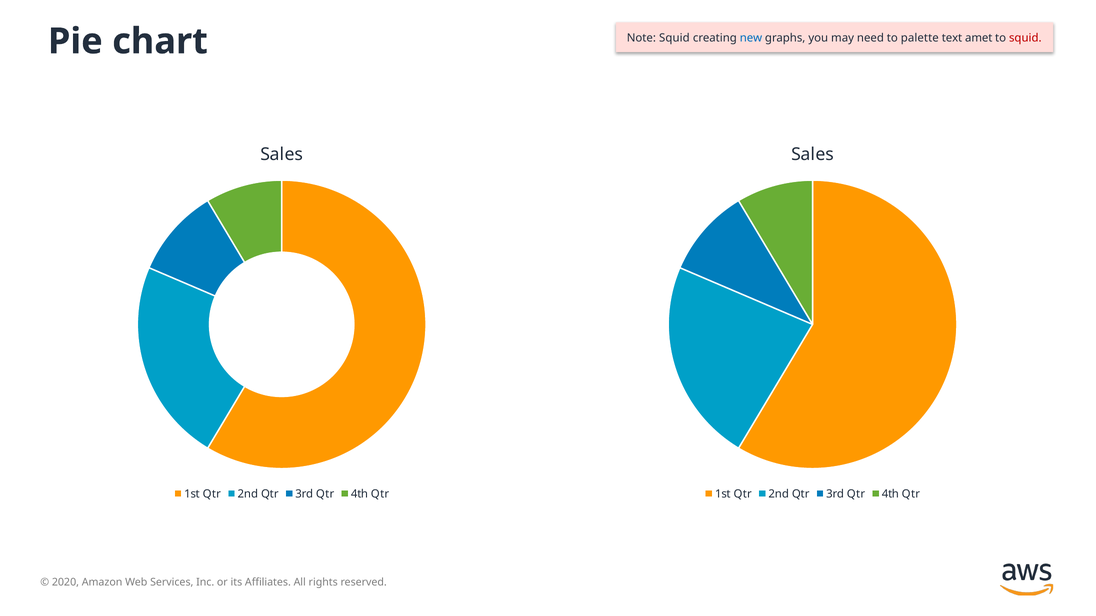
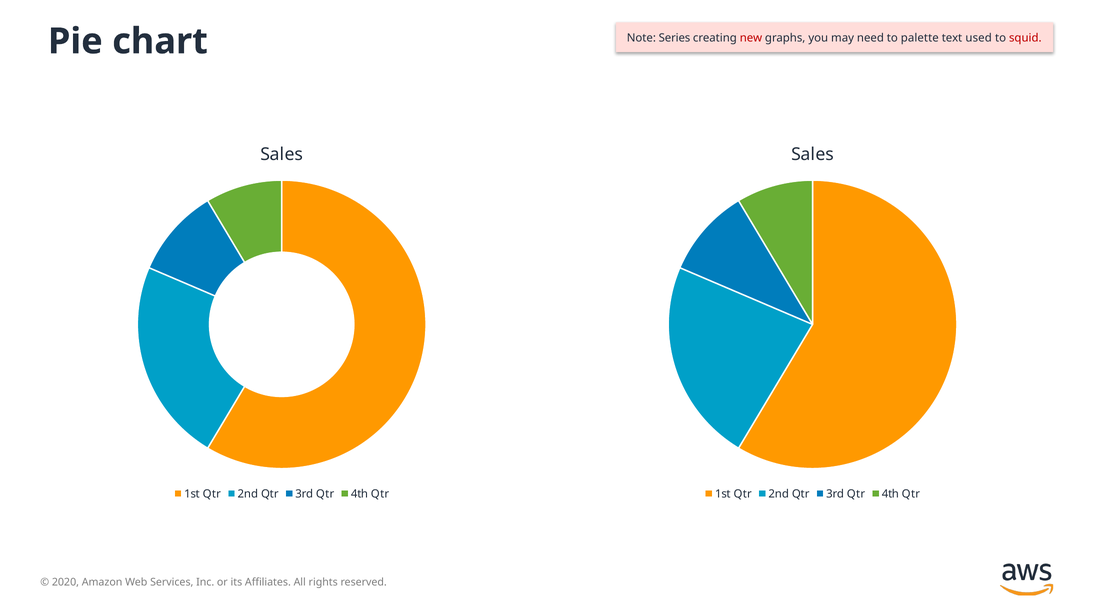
Note Squid: Squid -> Series
new colour: blue -> red
amet: amet -> used
